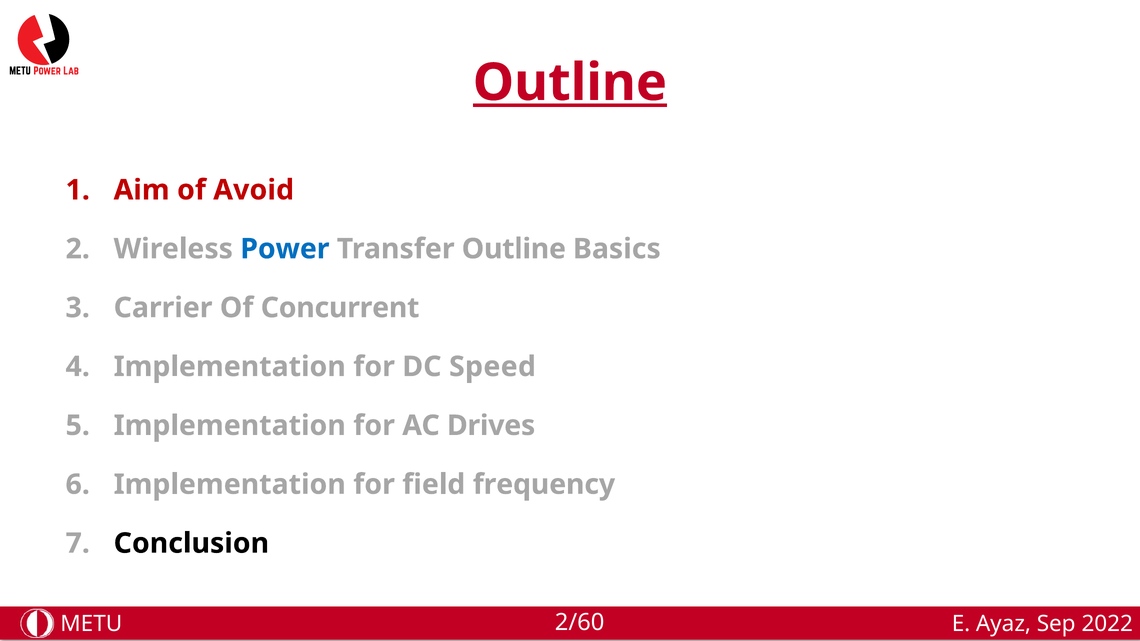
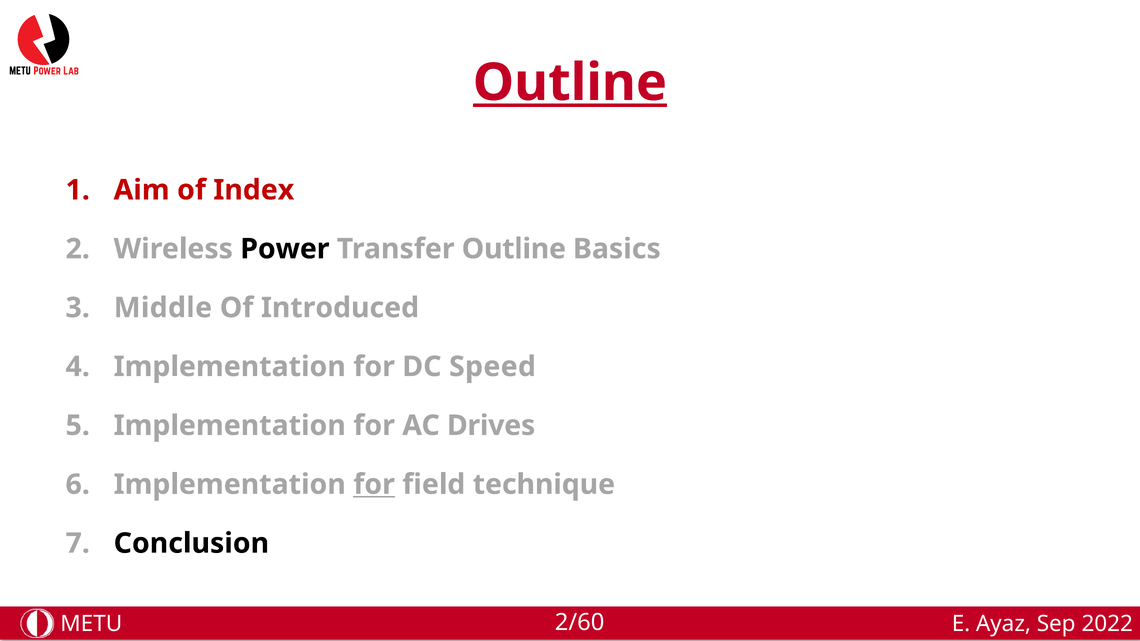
Avoid: Avoid -> Index
Power colour: blue -> black
Carrier: Carrier -> Middle
Concurrent: Concurrent -> Introduced
for at (374, 485) underline: none -> present
frequency: frequency -> technique
